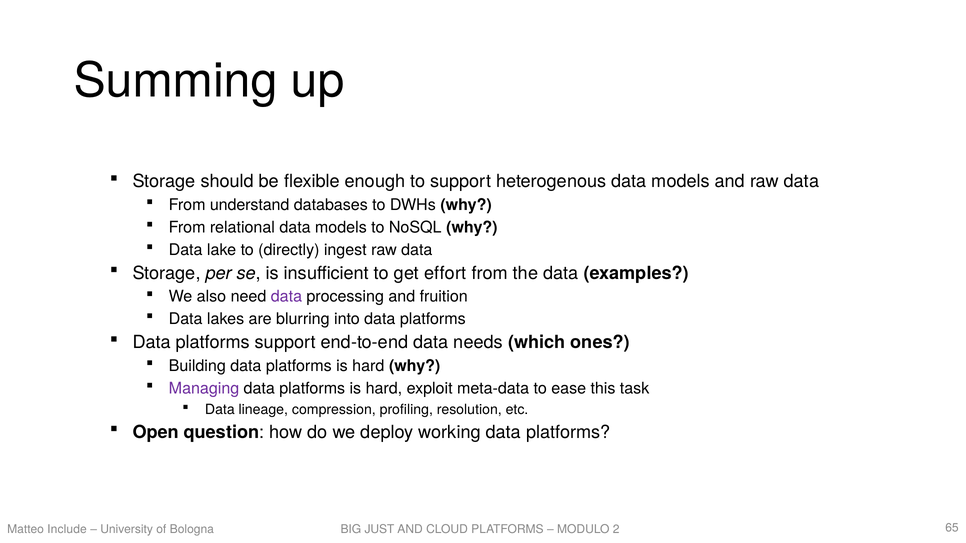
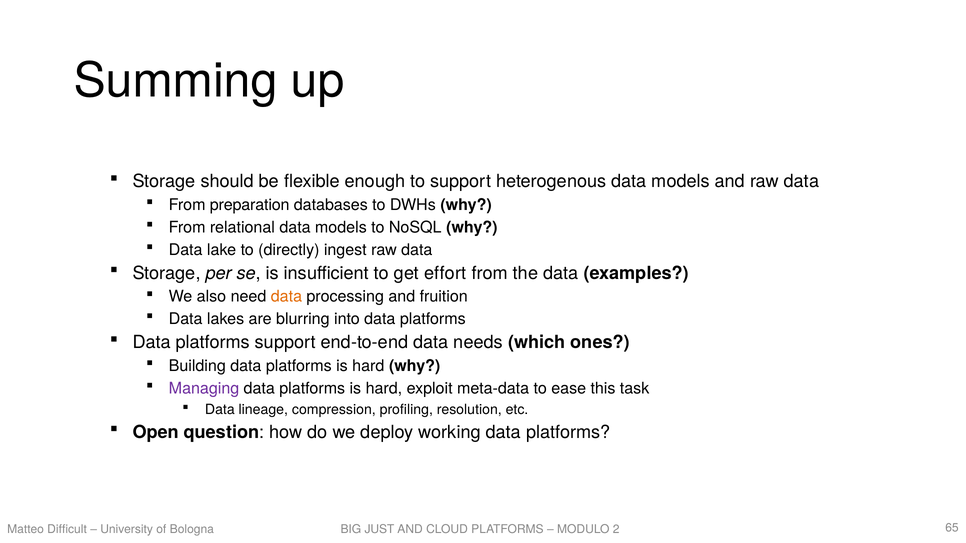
understand: understand -> preparation
data at (286, 297) colour: purple -> orange
Include: Include -> Difficult
